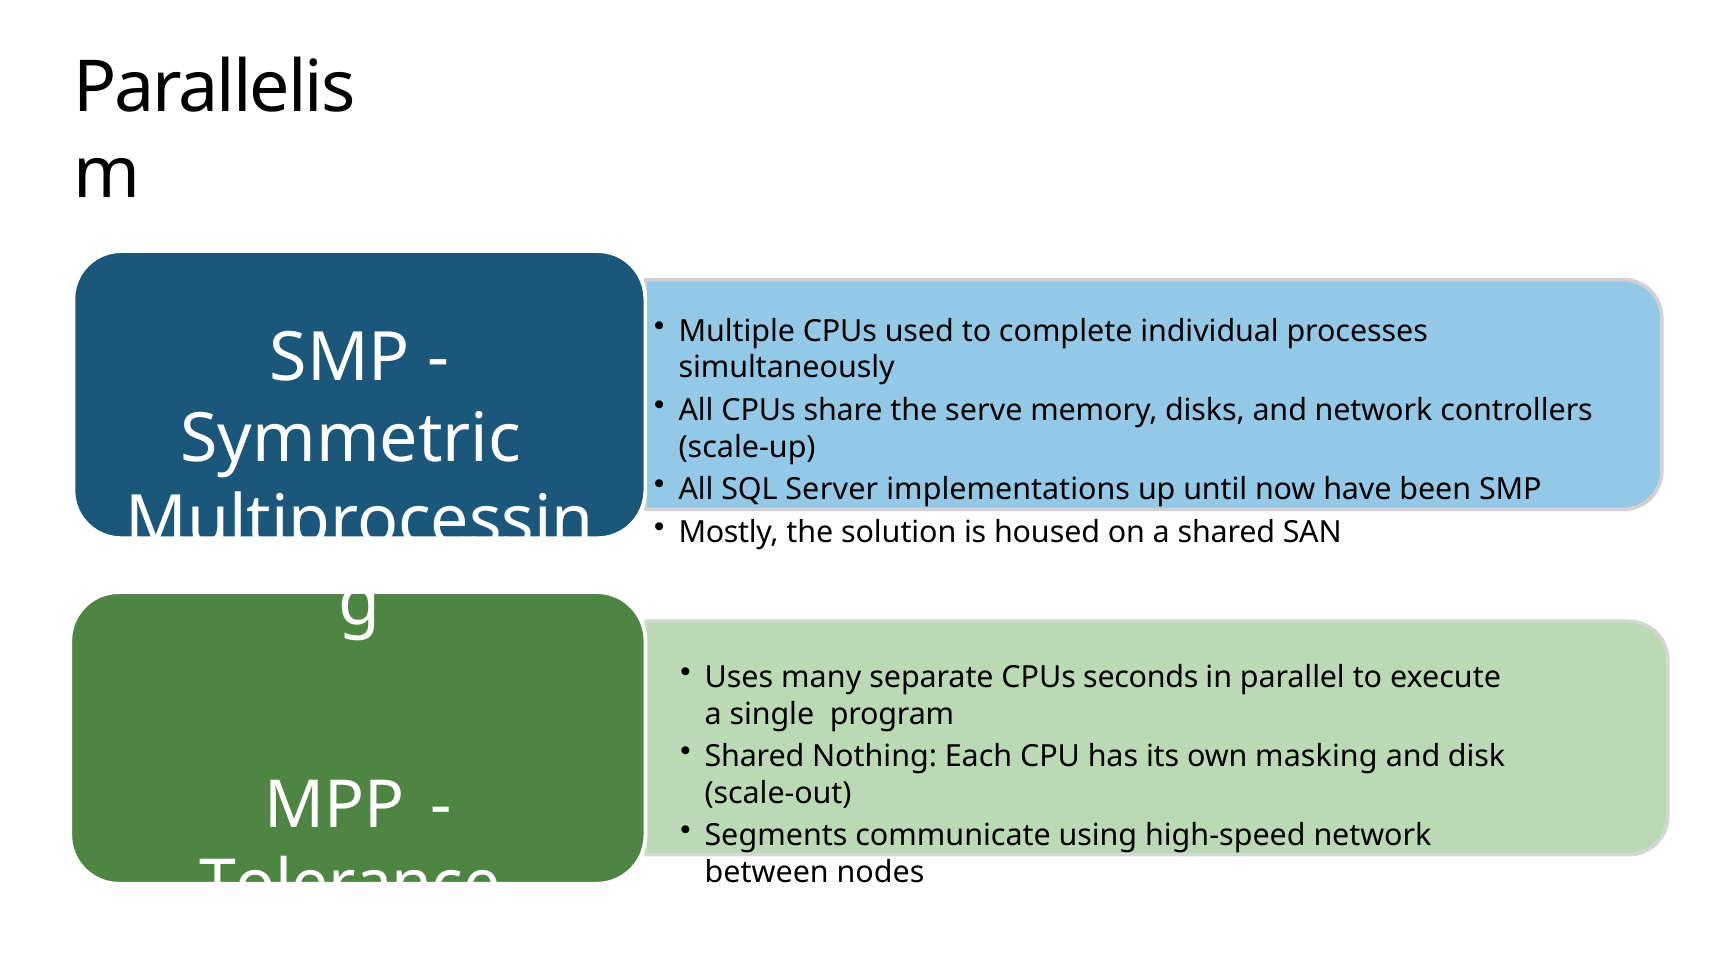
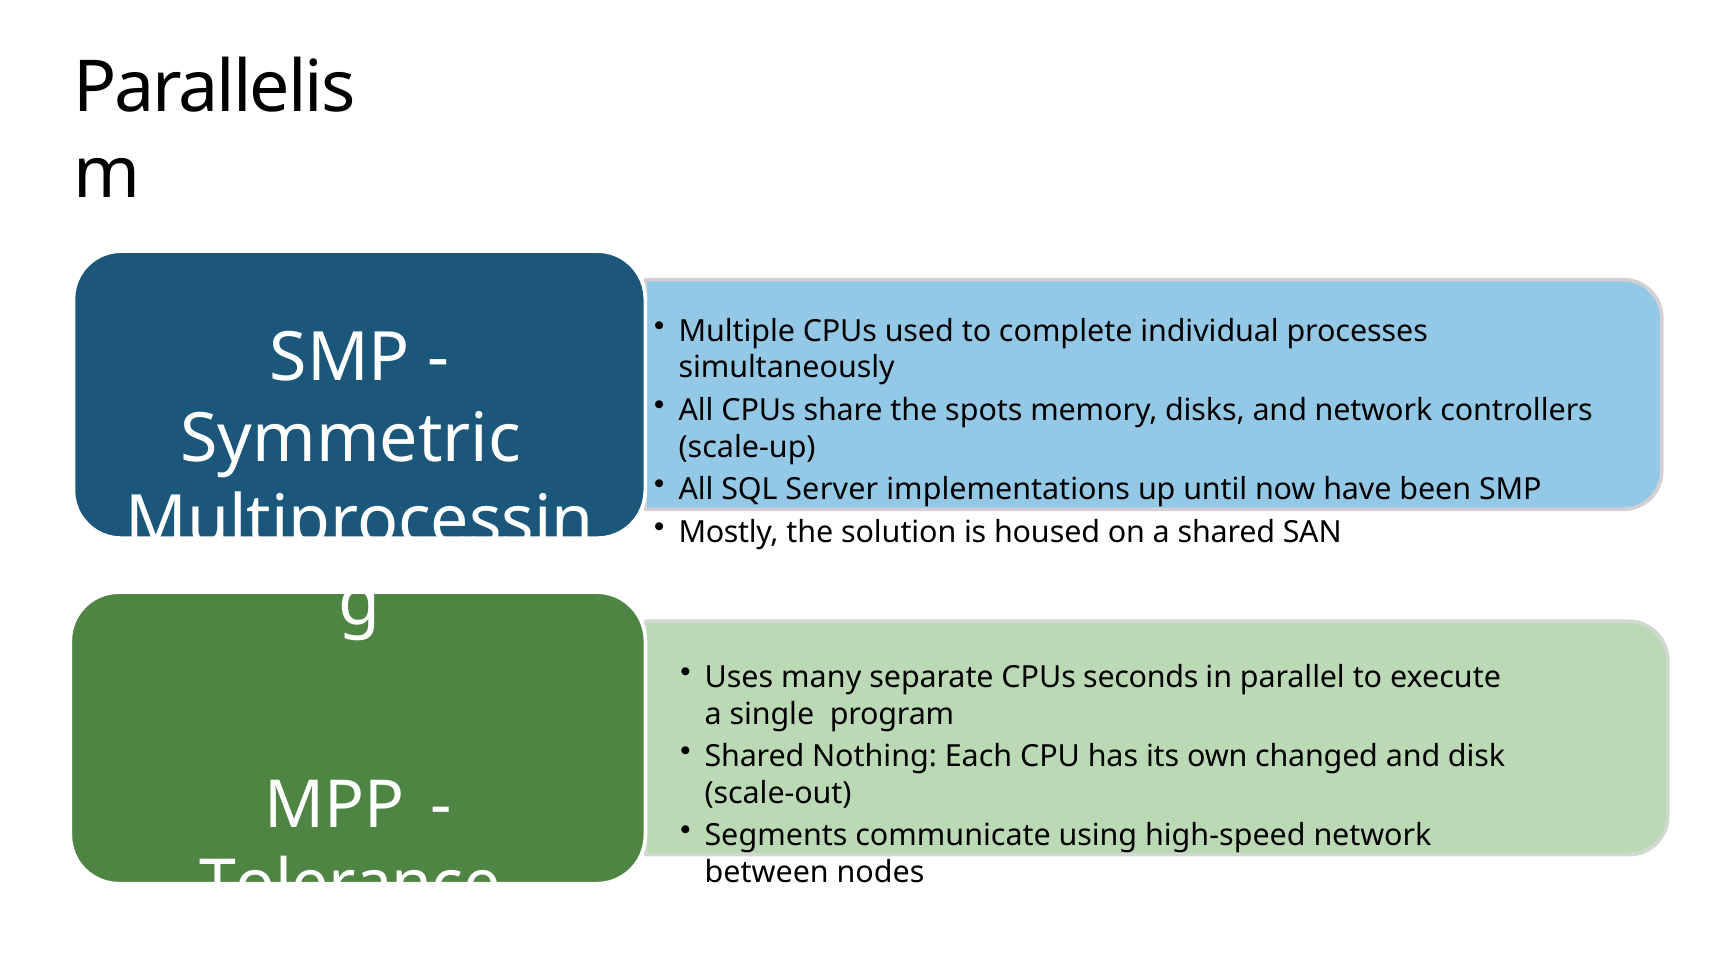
serve: serve -> spots
masking: masking -> changed
